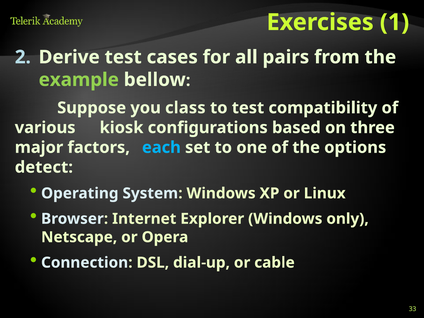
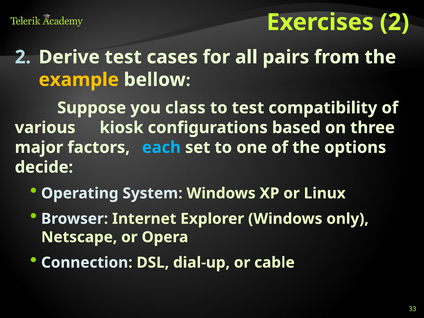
Exercises 1: 1 -> 2
example colour: light green -> yellow
detect: detect -> decide
